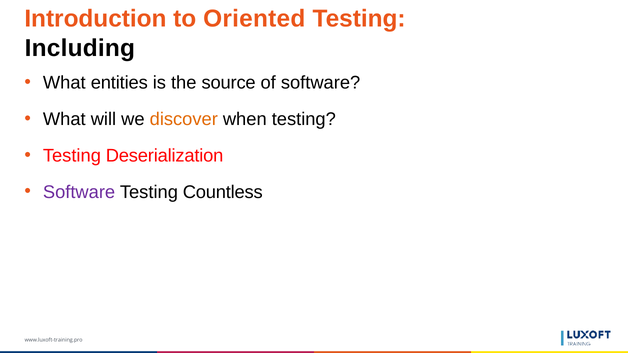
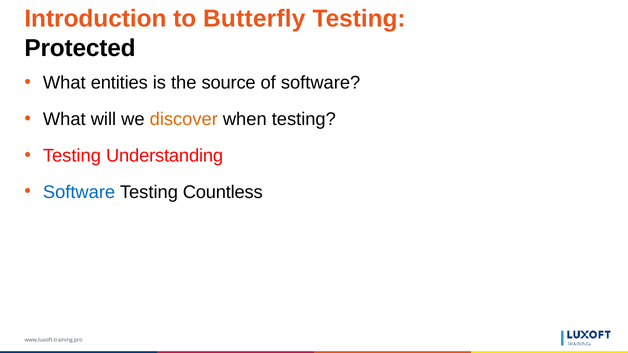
Oriented: Oriented -> Butterfly
Including: Including -> Protected
Deserialization: Deserialization -> Understanding
Software at (79, 192) colour: purple -> blue
